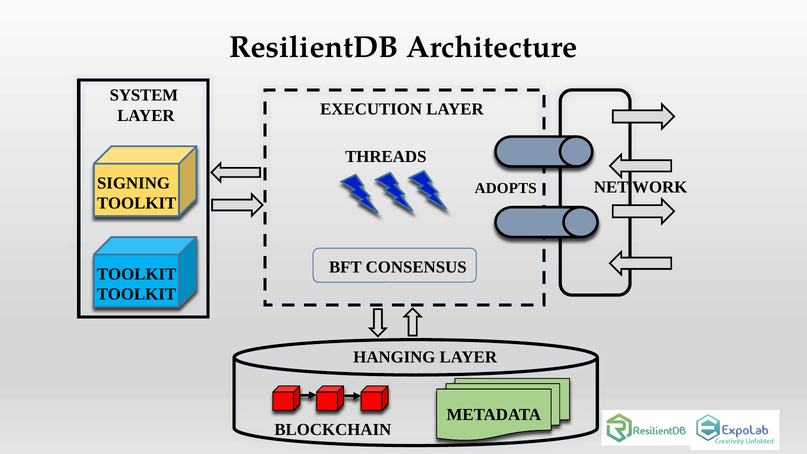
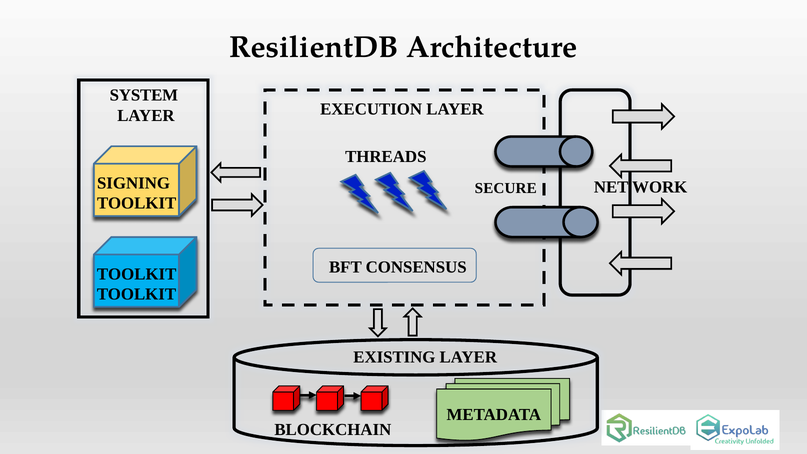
ADOPTS: ADOPTS -> SECURE
HANGING: HANGING -> EXISTING
